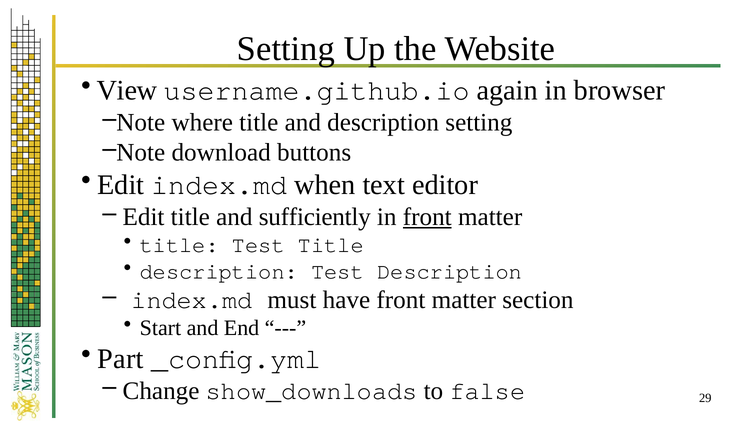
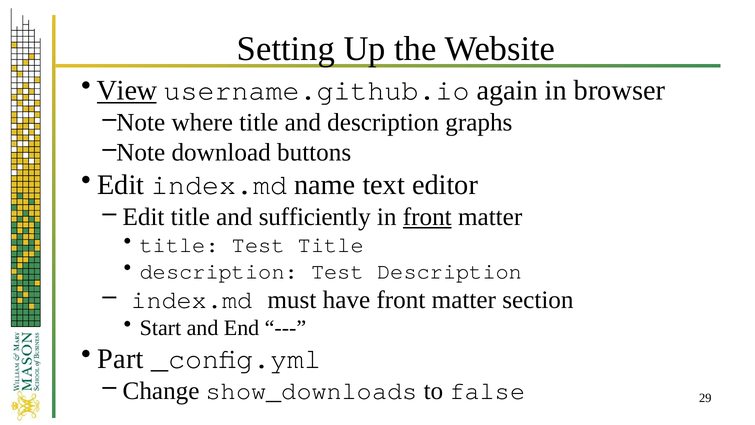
View underline: none -> present
description setting: setting -> graphs
when: when -> name
